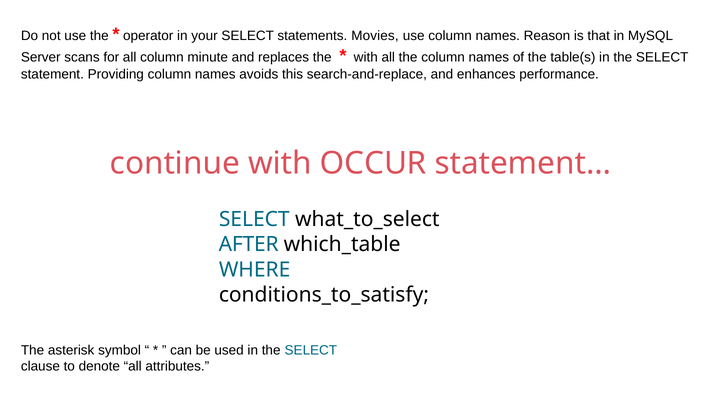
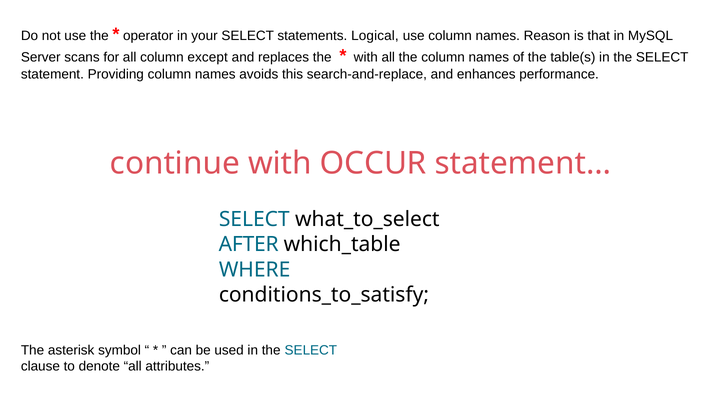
Movies: Movies -> Logical
minute: minute -> except
